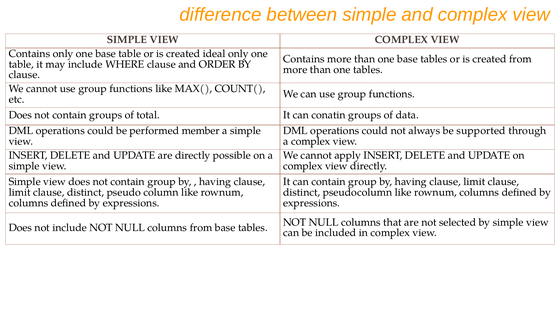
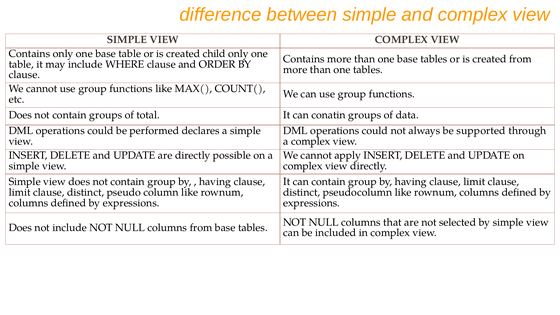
ideal: ideal -> child
member: member -> declares
